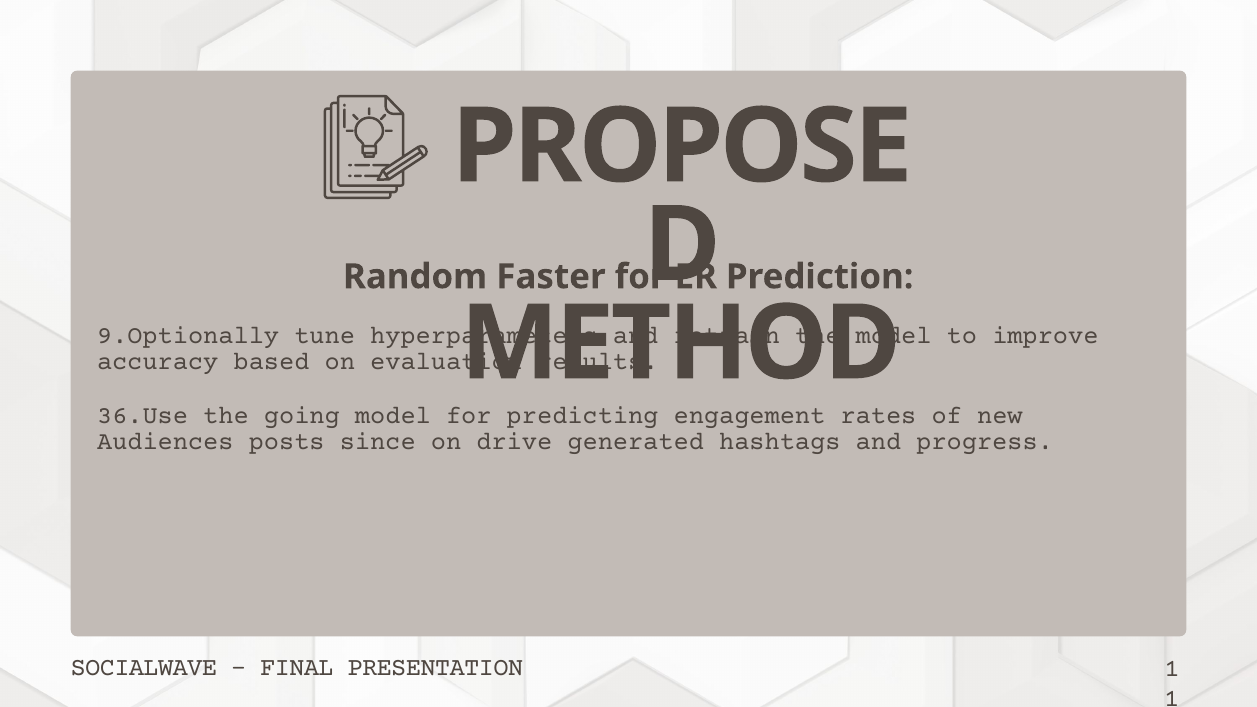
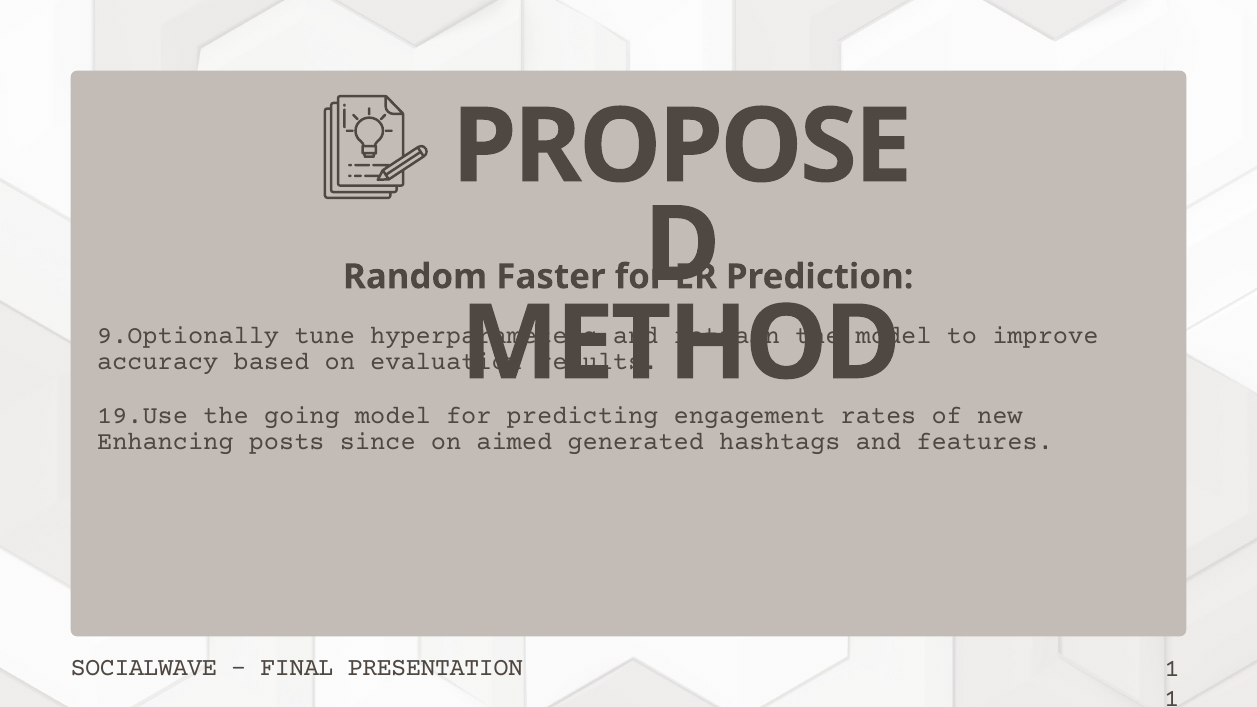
36.Use: 36.Use -> 19.Use
Audiences: Audiences -> Enhancing
drive: drive -> aimed
progress: progress -> features
